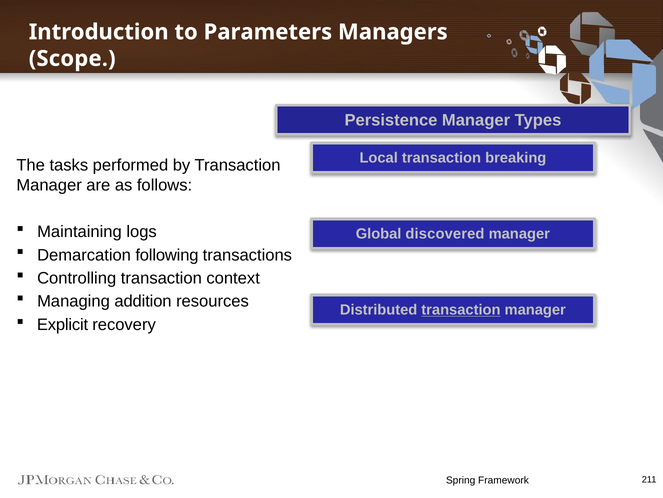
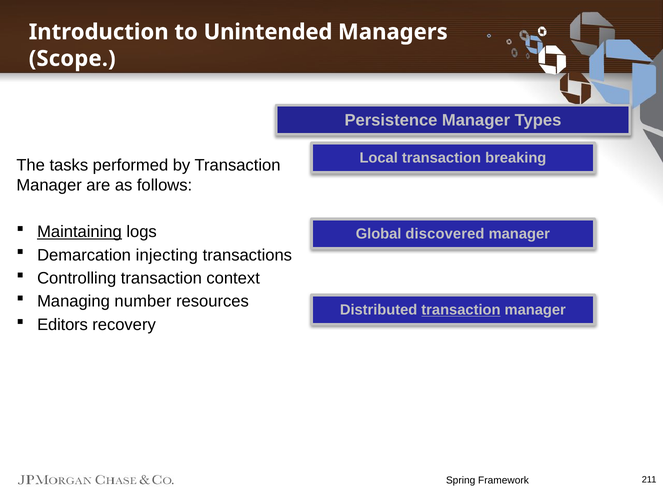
Parameters: Parameters -> Unintended
Maintaining underline: none -> present
following: following -> injecting
addition: addition -> number
Explicit: Explicit -> Editors
